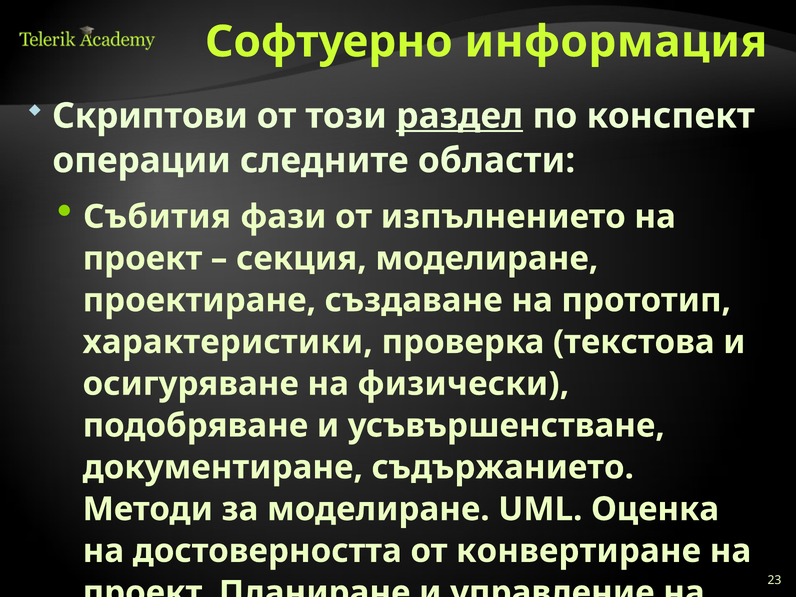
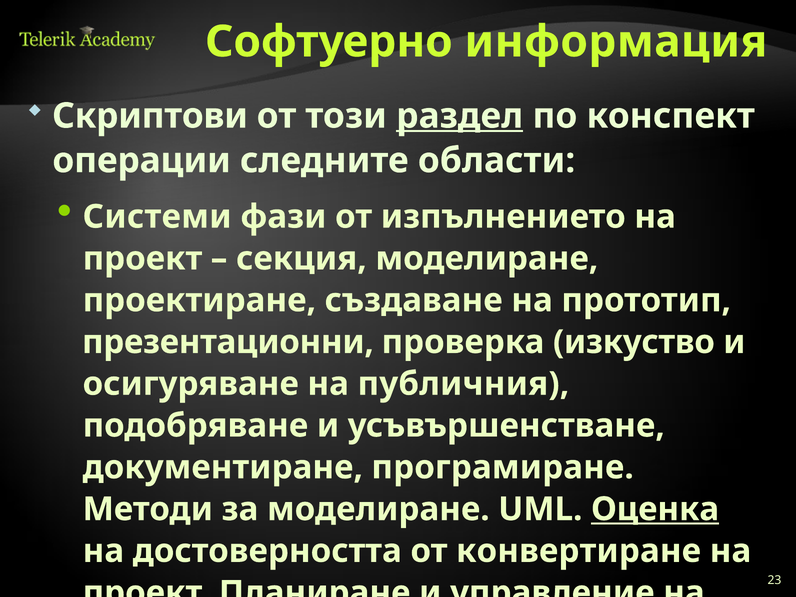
Събития: Събития -> Системи
характеристики: характеристики -> презентационни
текстова: текстова -> изкуство
физически: физически -> публичния
съдържанието: съдържанието -> програмиране
Оценка underline: none -> present
